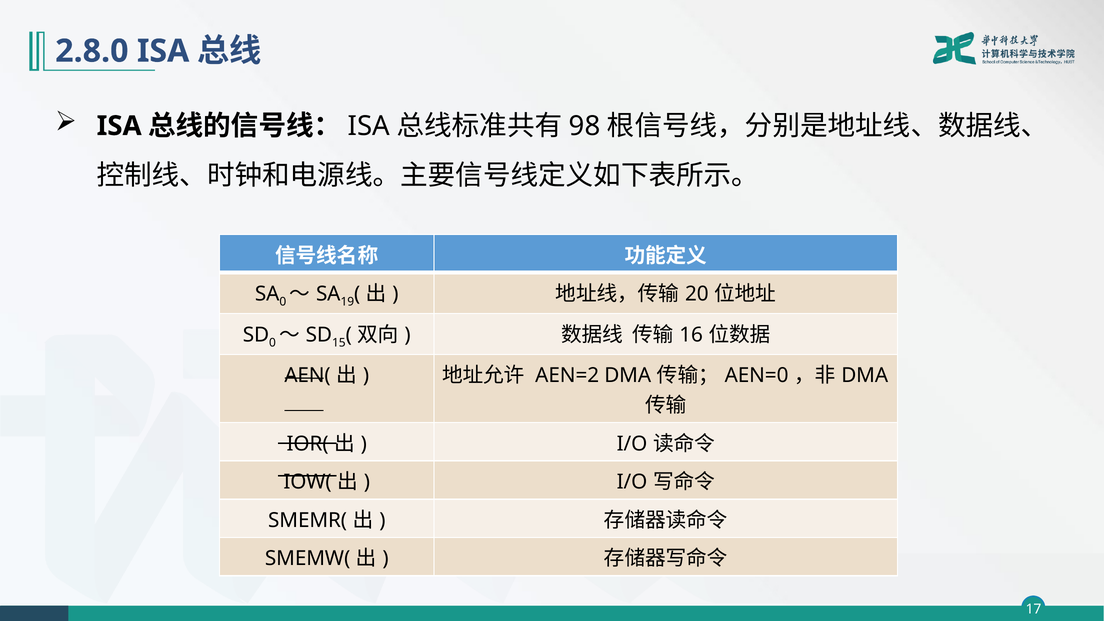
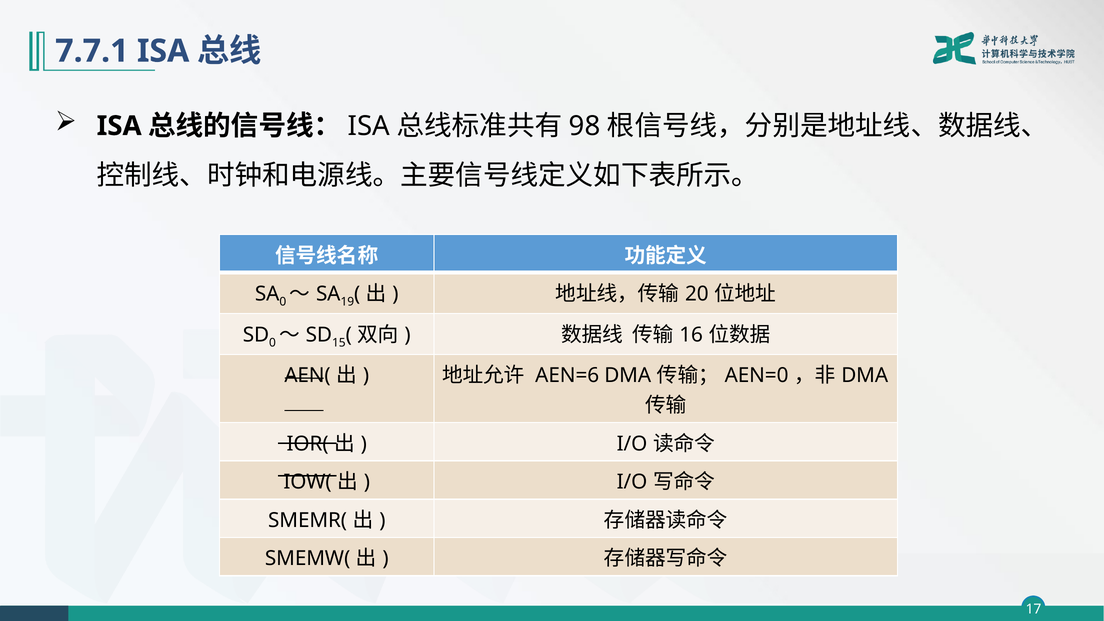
2.8.0: 2.8.0 -> 7.7.1
AEN=2: AEN=2 -> AEN=6
